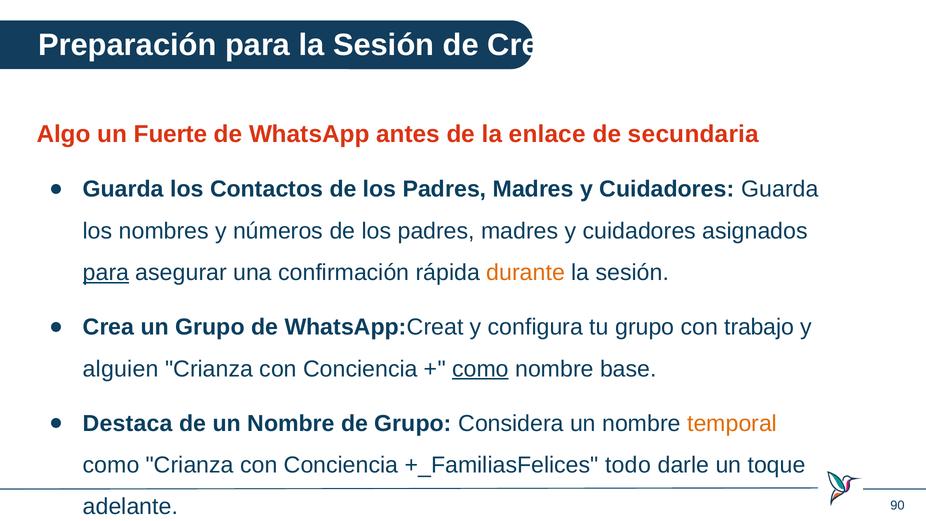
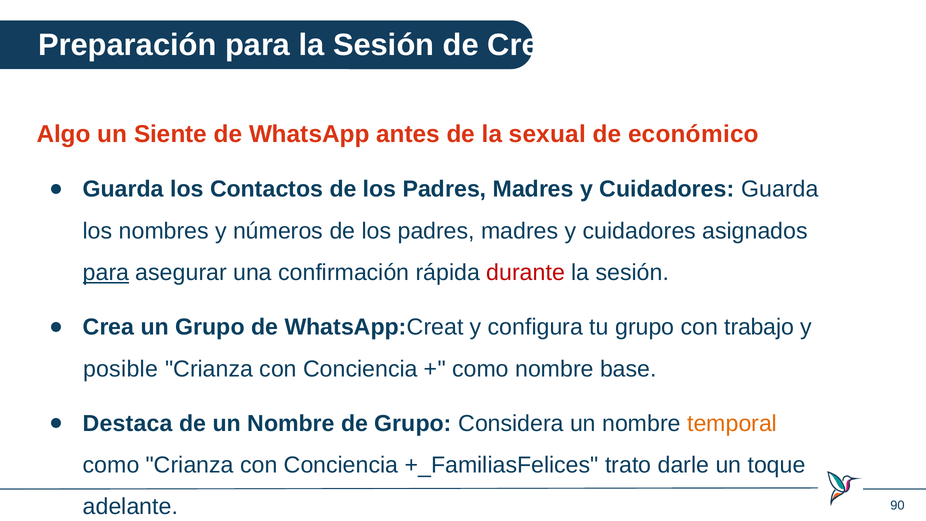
Fuerte: Fuerte -> Siente
enlace: enlace -> sexual
secundaria: secundaria -> económico
durante colour: orange -> red
alguien: alguien -> posible
como at (480, 369) underline: present -> none
todo: todo -> trato
